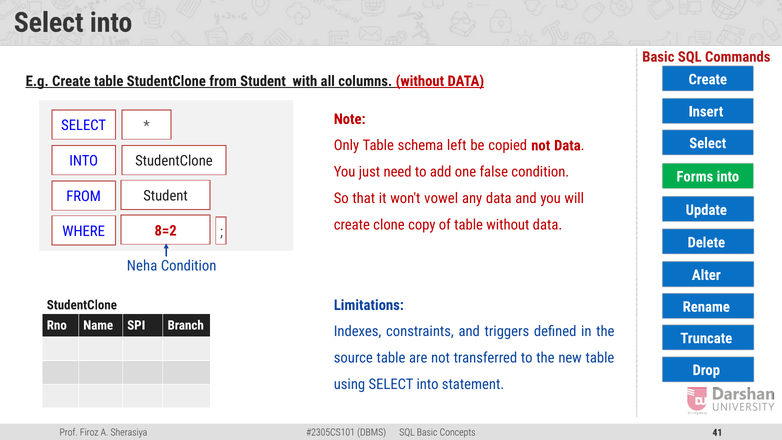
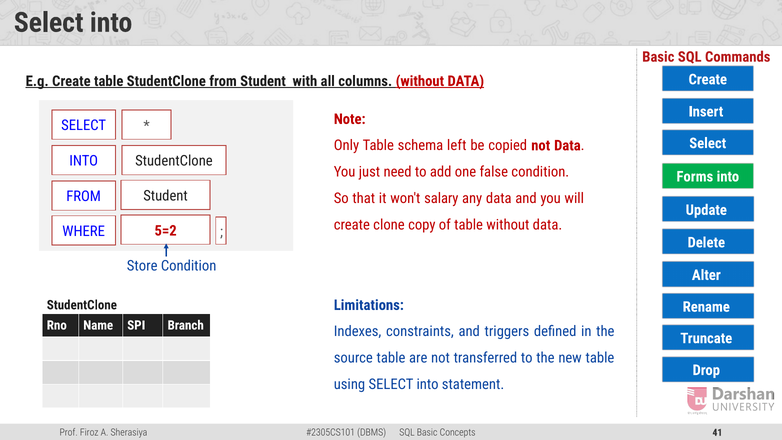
vowel: vowel -> salary
8=2: 8=2 -> 5=2
Neha: Neha -> Store
